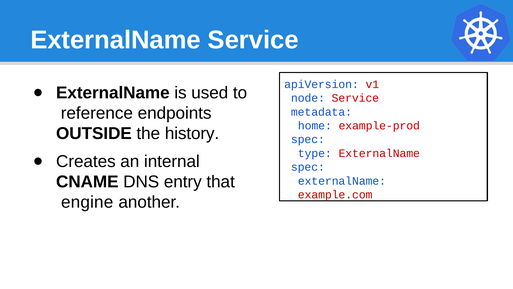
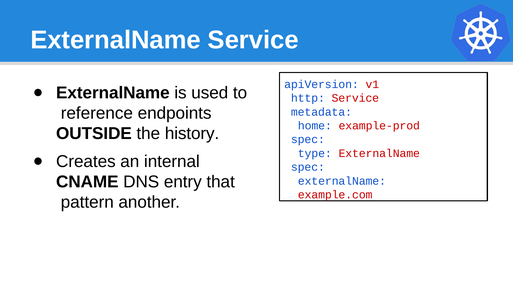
node: node -> http
engine: engine -> pattern
